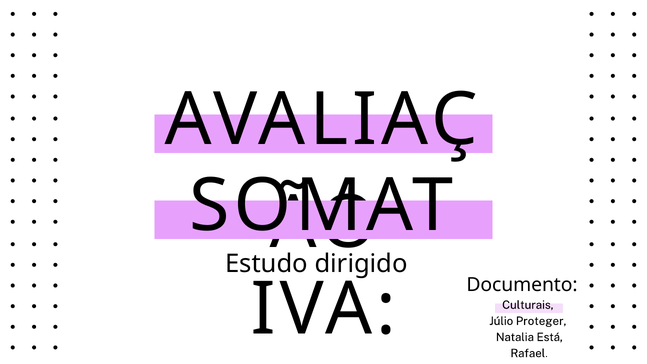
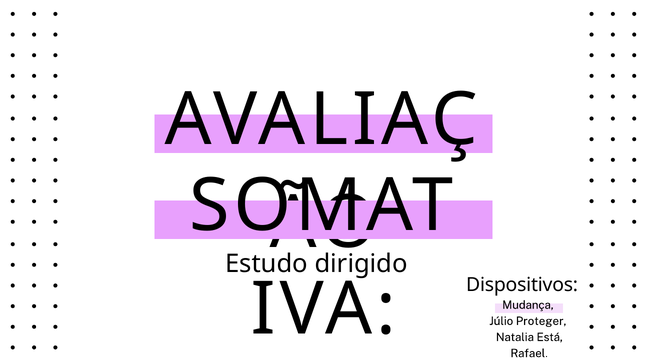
Documento: Documento -> Dispositivos
Culturais: Culturais -> Mudança
